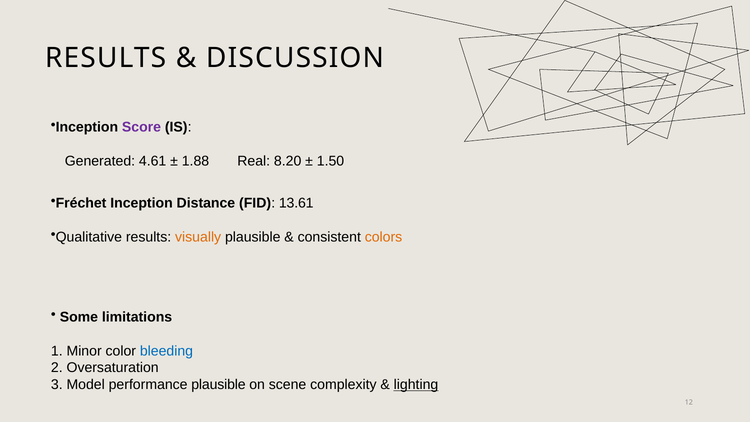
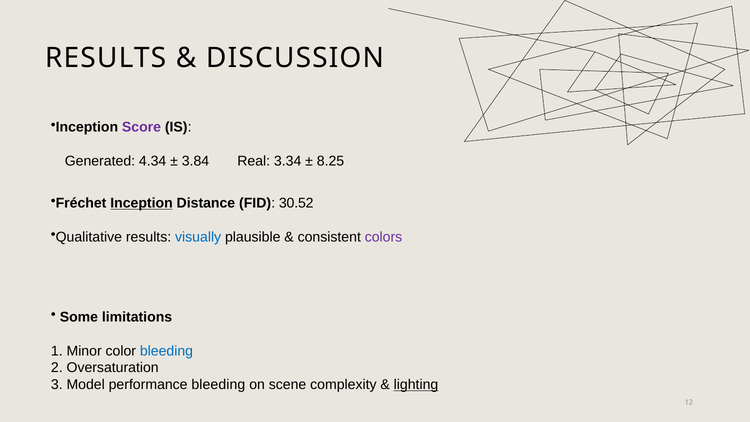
4.61: 4.61 -> 4.34
1.88: 1.88 -> 3.84
8.20: 8.20 -> 3.34
1.50: 1.50 -> 8.25
Inception at (142, 203) underline: none -> present
13.61: 13.61 -> 30.52
visually colour: orange -> blue
colors colour: orange -> purple
performance plausible: plausible -> bleeding
